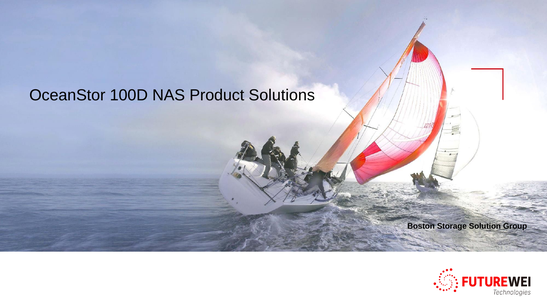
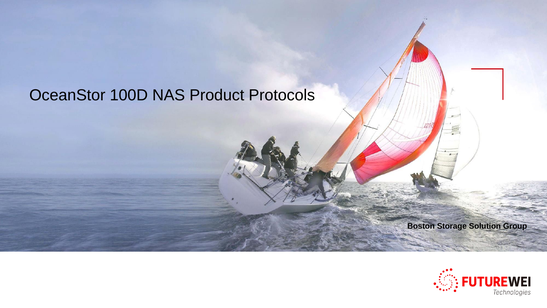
Solutions: Solutions -> Protocols
